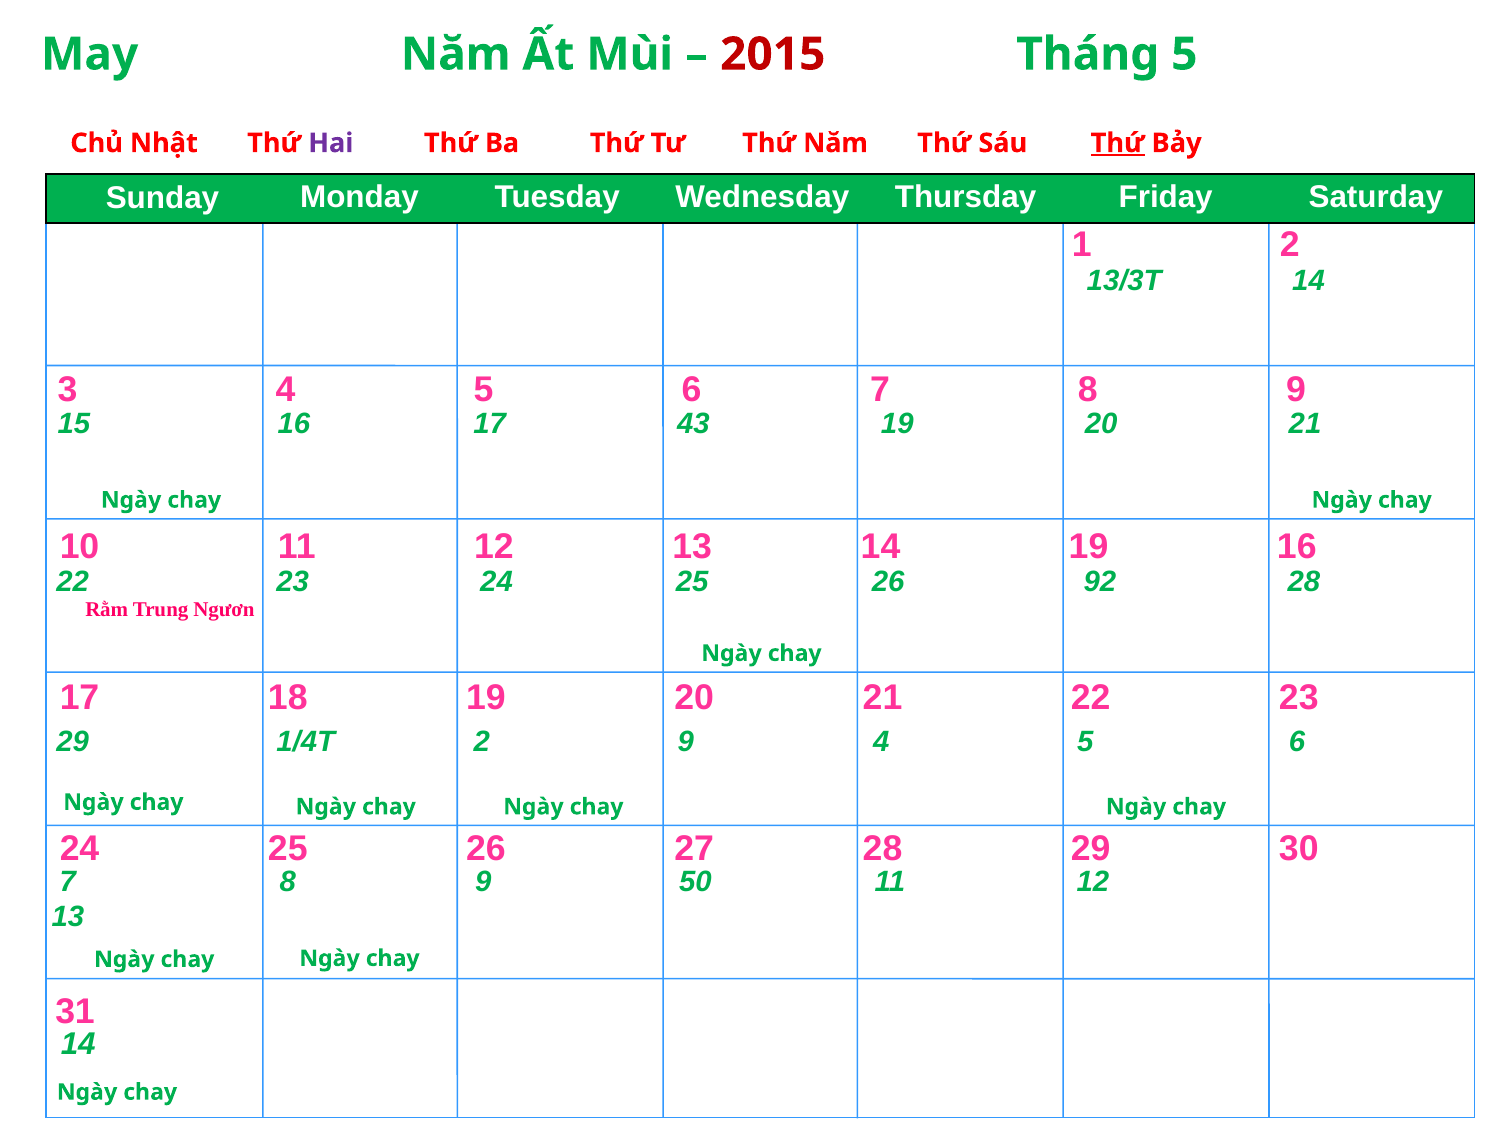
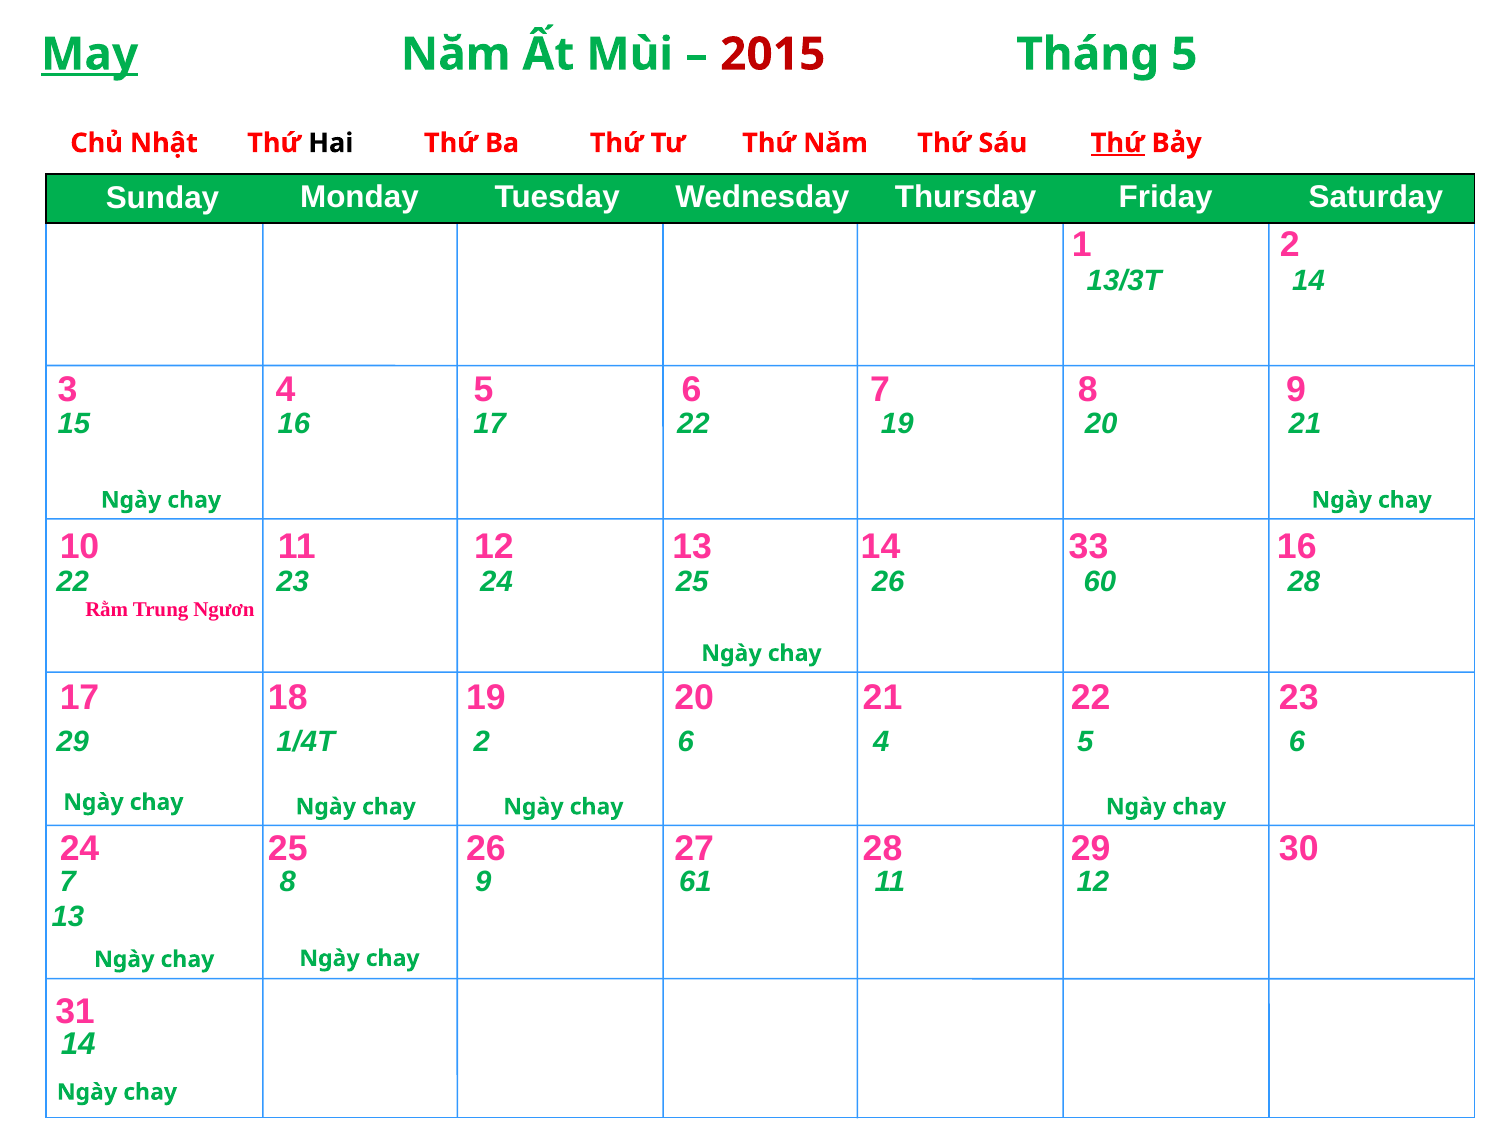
May underline: none -> present
Hai colour: purple -> black
17 43: 43 -> 22
14 19: 19 -> 33
92: 92 -> 60
2 9: 9 -> 6
50: 50 -> 61
